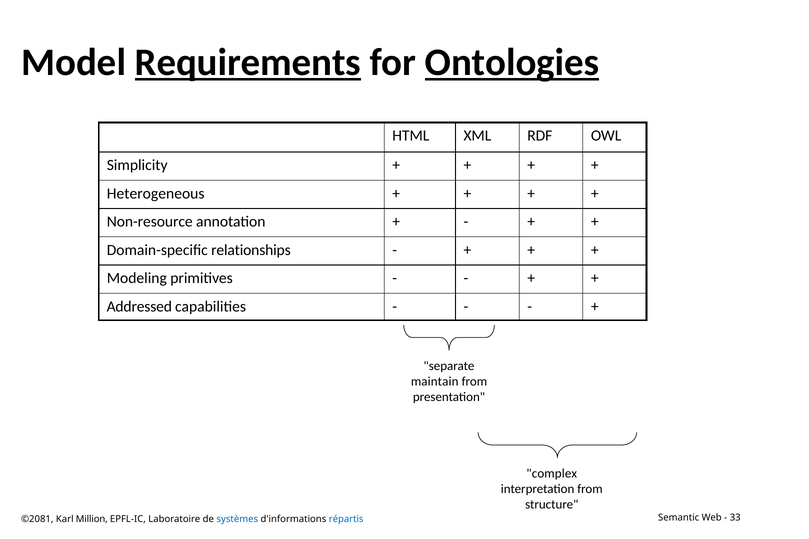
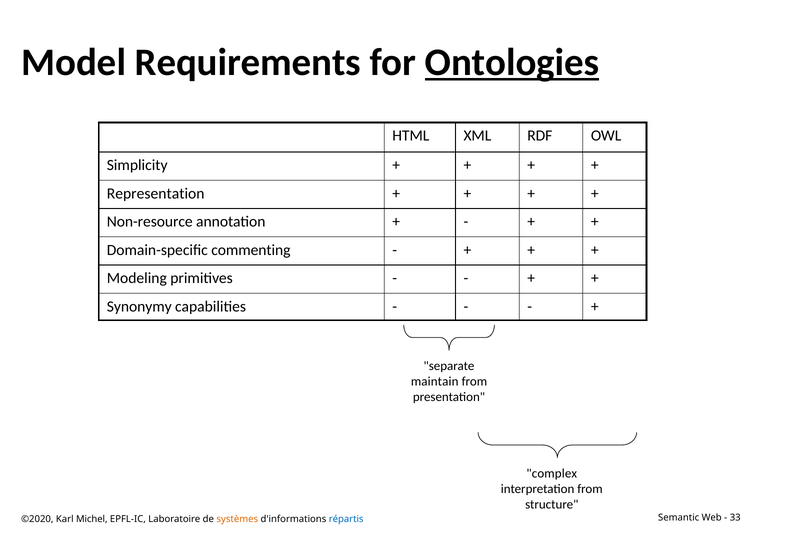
Requirements underline: present -> none
Heterogeneous: Heterogeneous -> Representation
relationships: relationships -> commenting
Addressed: Addressed -> Synonymy
©2081: ©2081 -> ©2020
Million: Million -> Michel
systèmes colour: blue -> orange
